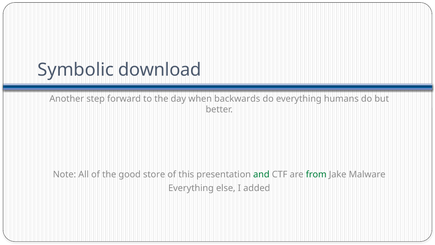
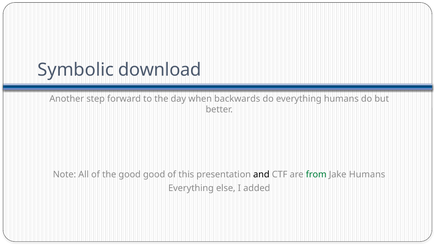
good store: store -> good
and colour: green -> black
Jake Malware: Malware -> Humans
